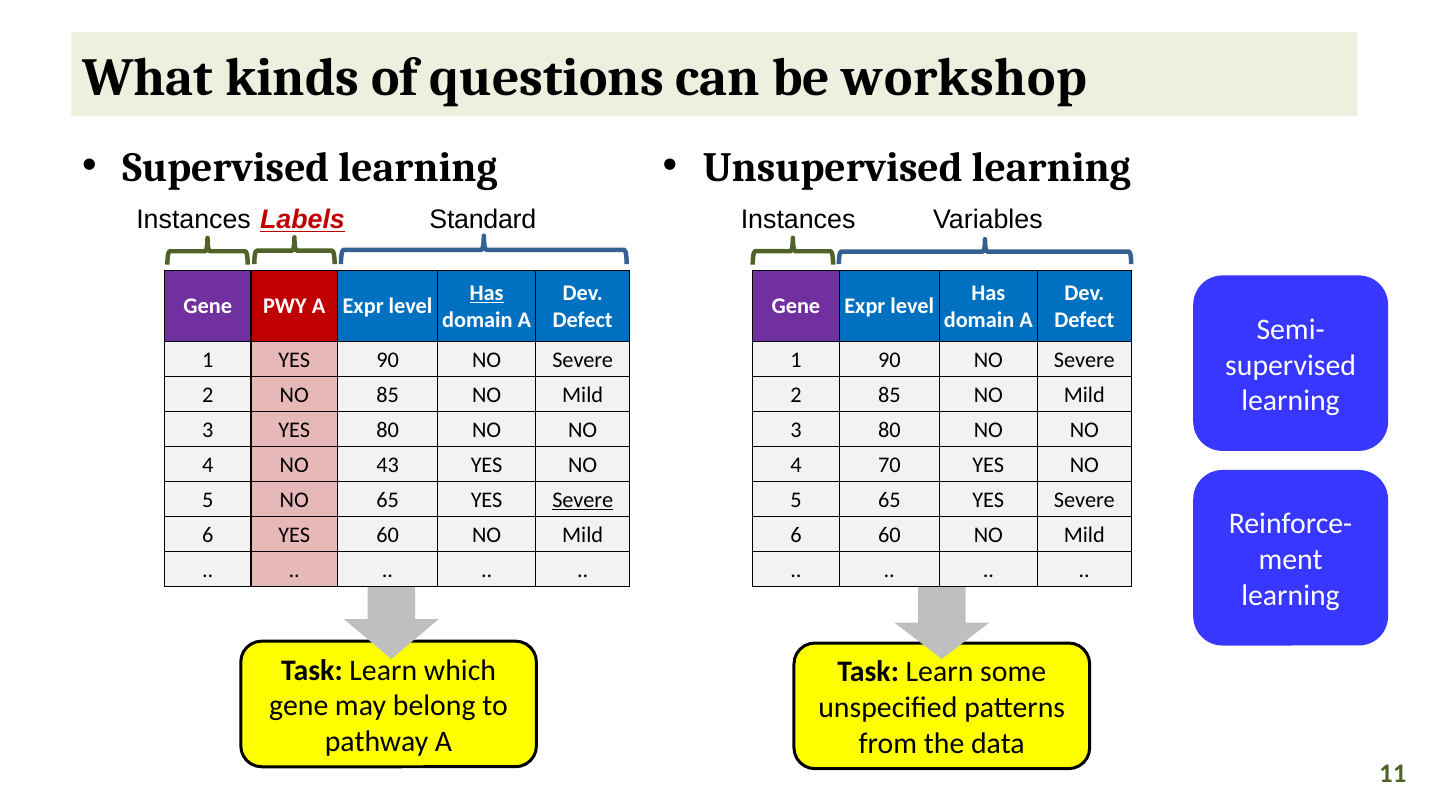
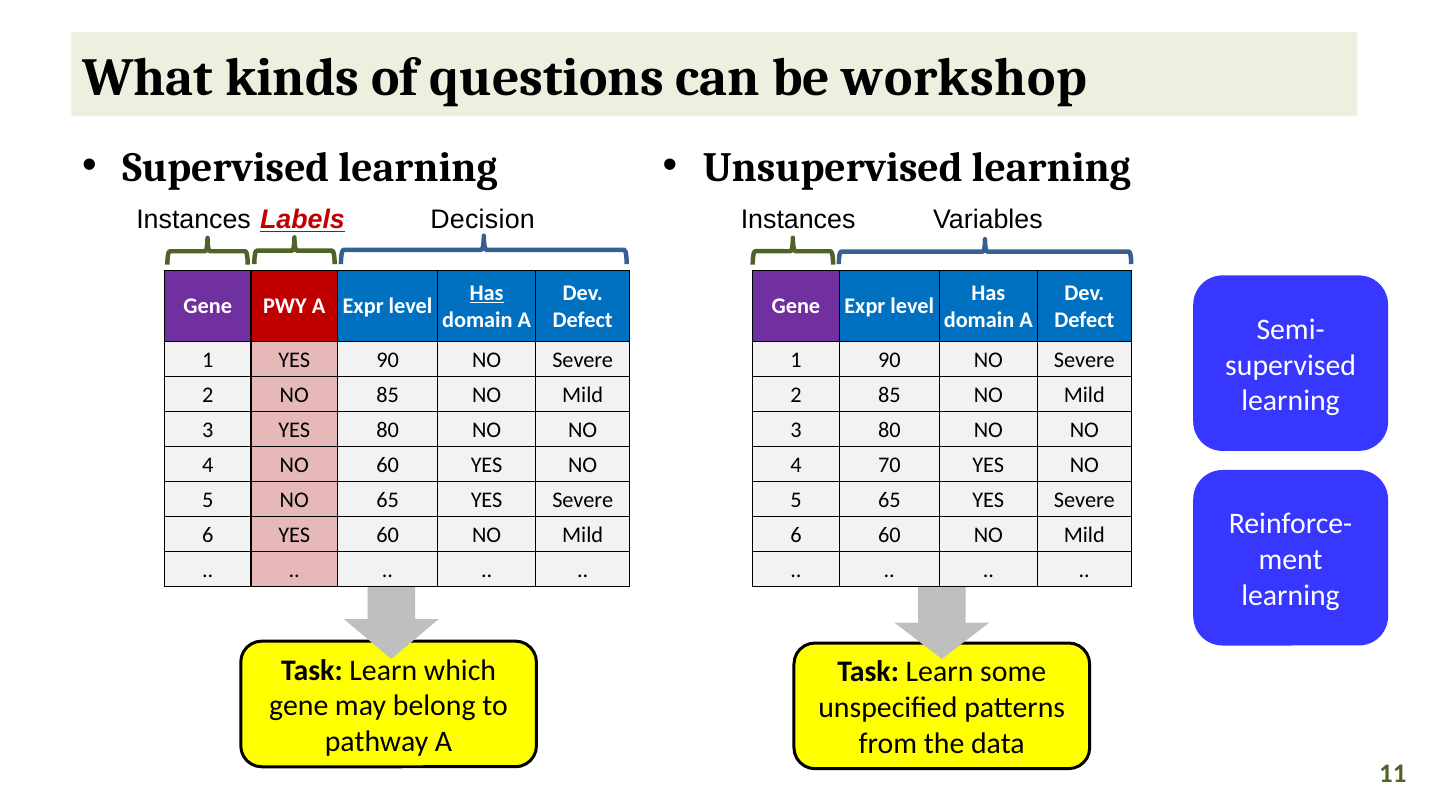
Standard: Standard -> Decision
NO 43: 43 -> 60
Severe at (583, 500) underline: present -> none
